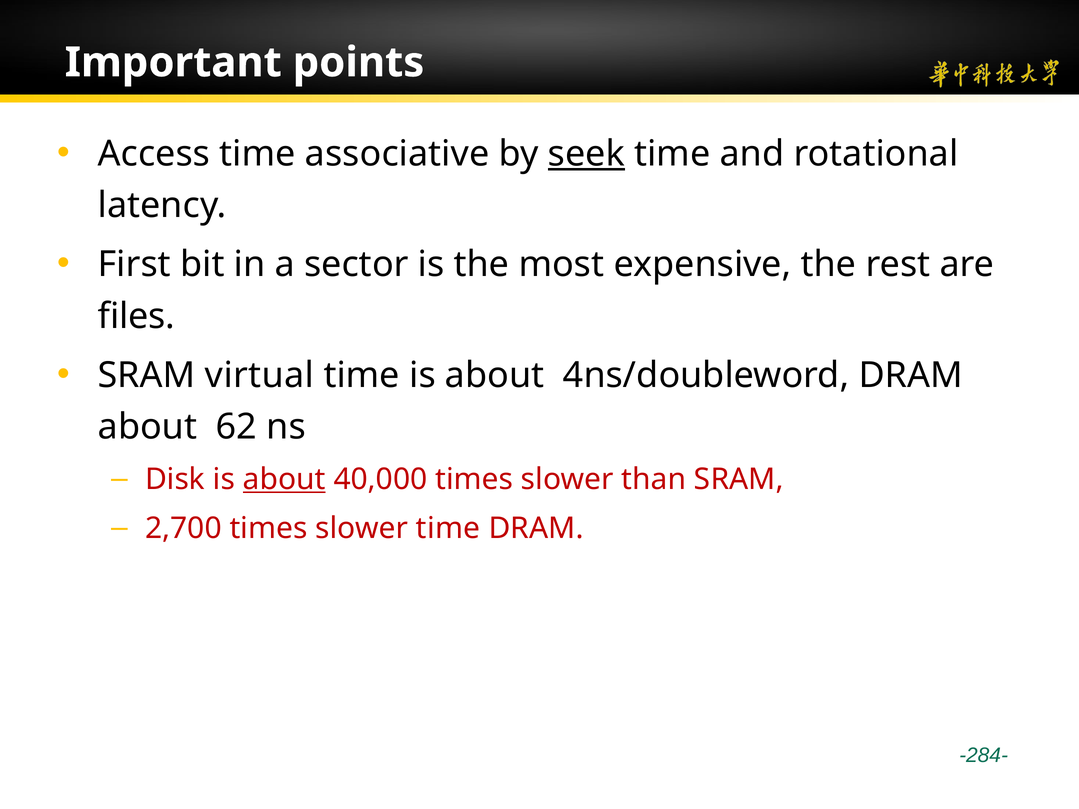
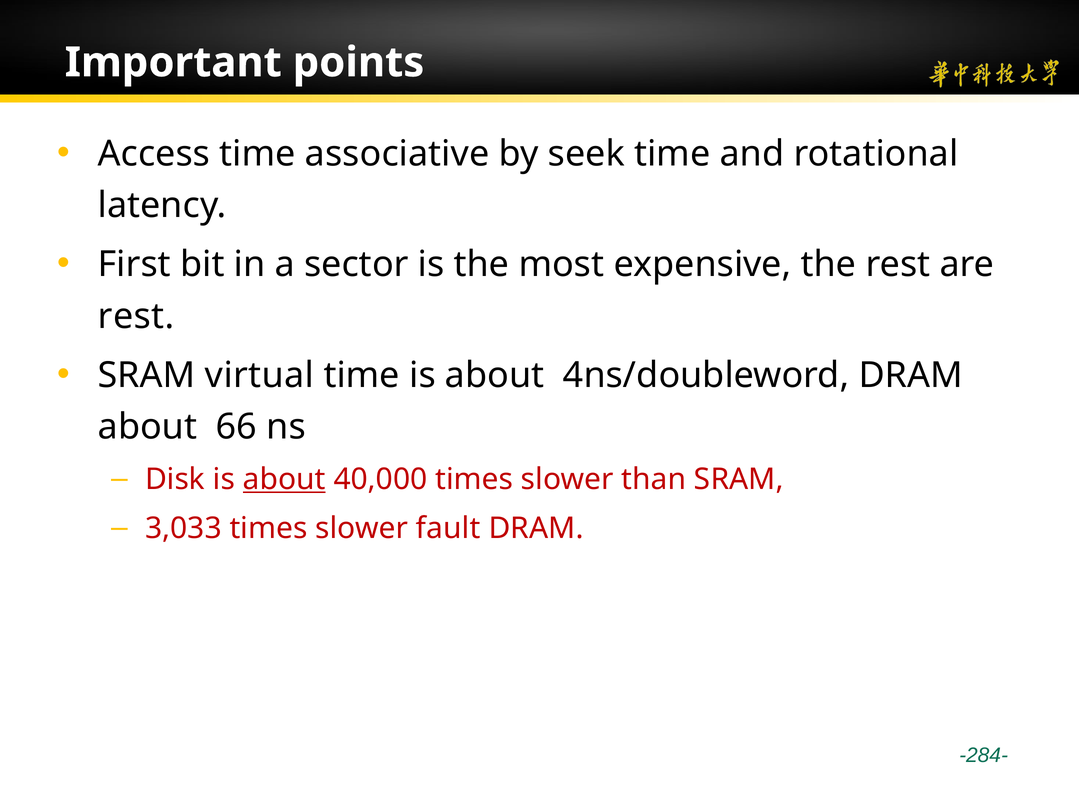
seek underline: present -> none
files at (136, 316): files -> rest
62: 62 -> 66
2,700: 2,700 -> 3,033
slower time: time -> fault
